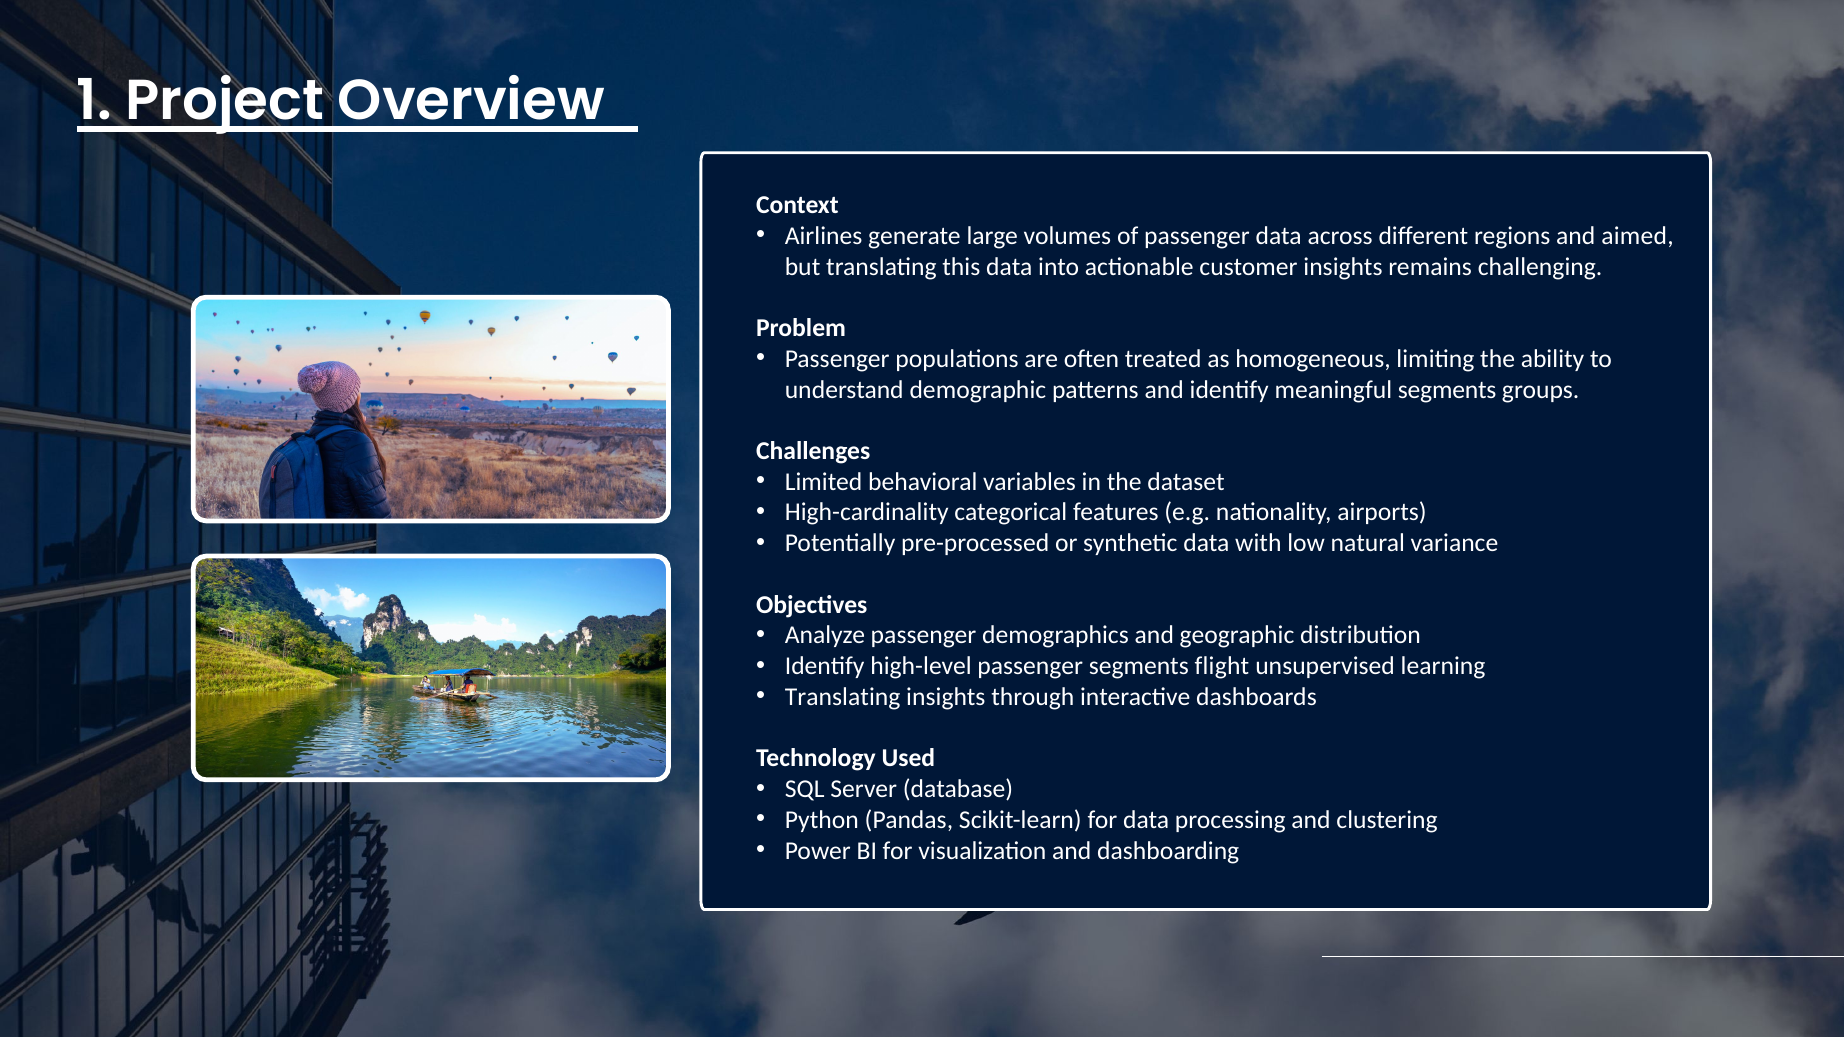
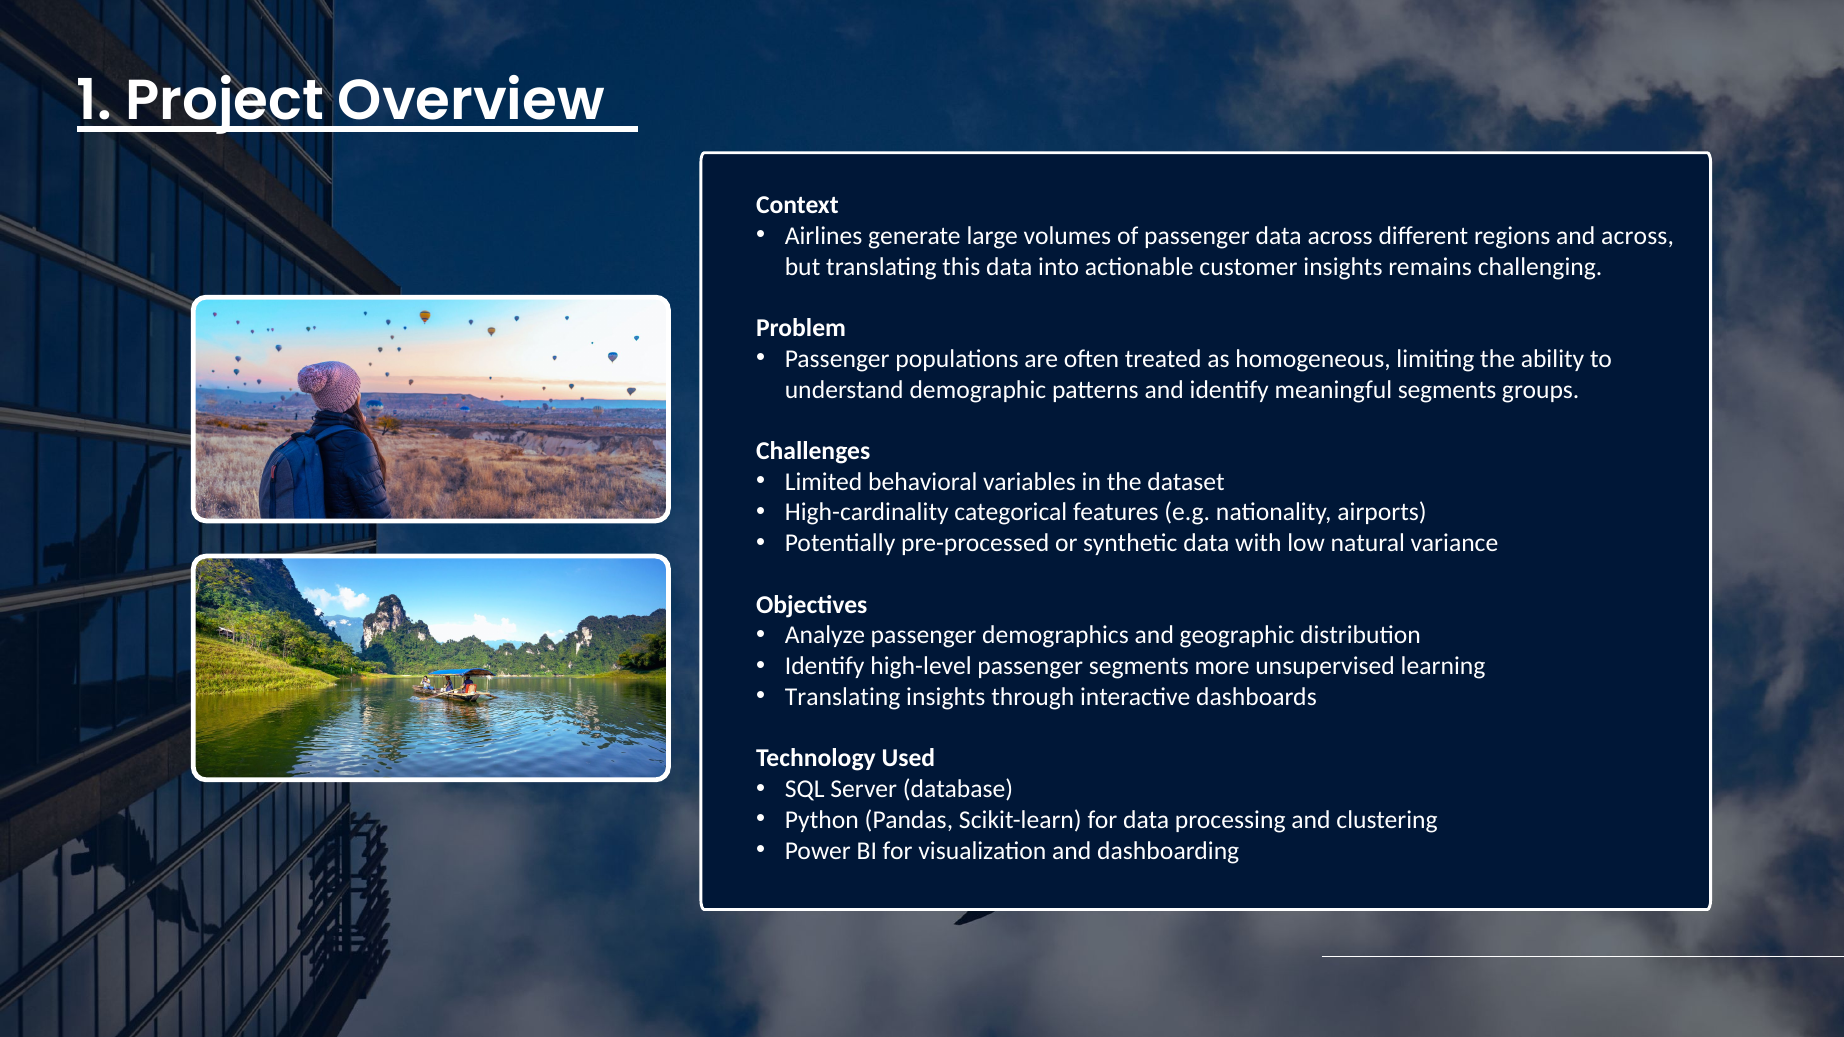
and aimed: aimed -> across
flight: flight -> more
